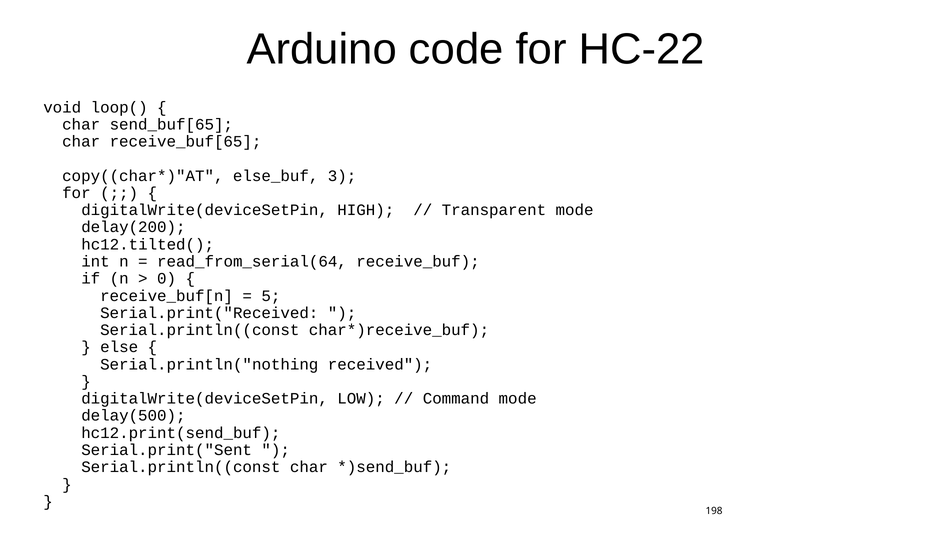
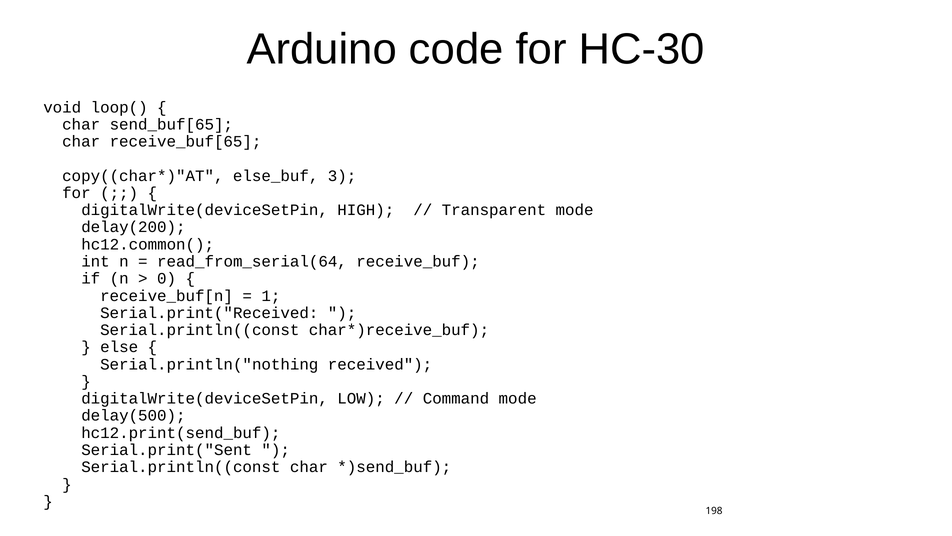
HC-22: HC-22 -> HC-30
hc12.tilted(: hc12.tilted( -> hc12.common(
5: 5 -> 1
